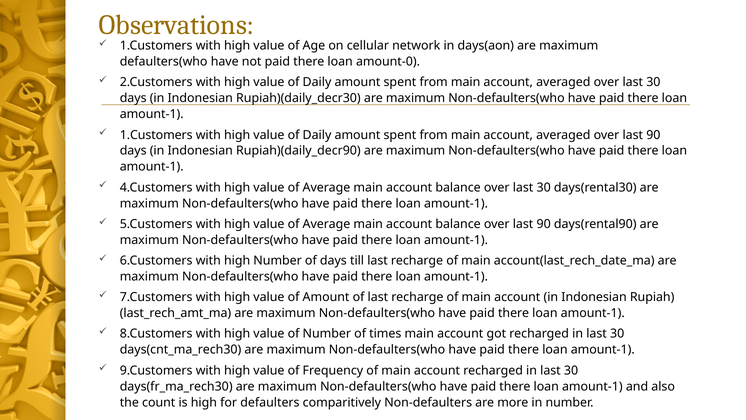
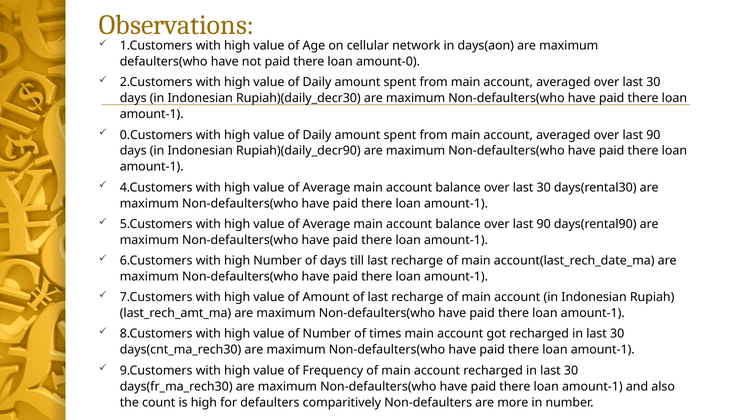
1.Customers at (156, 135): 1.Customers -> 0.Customers
